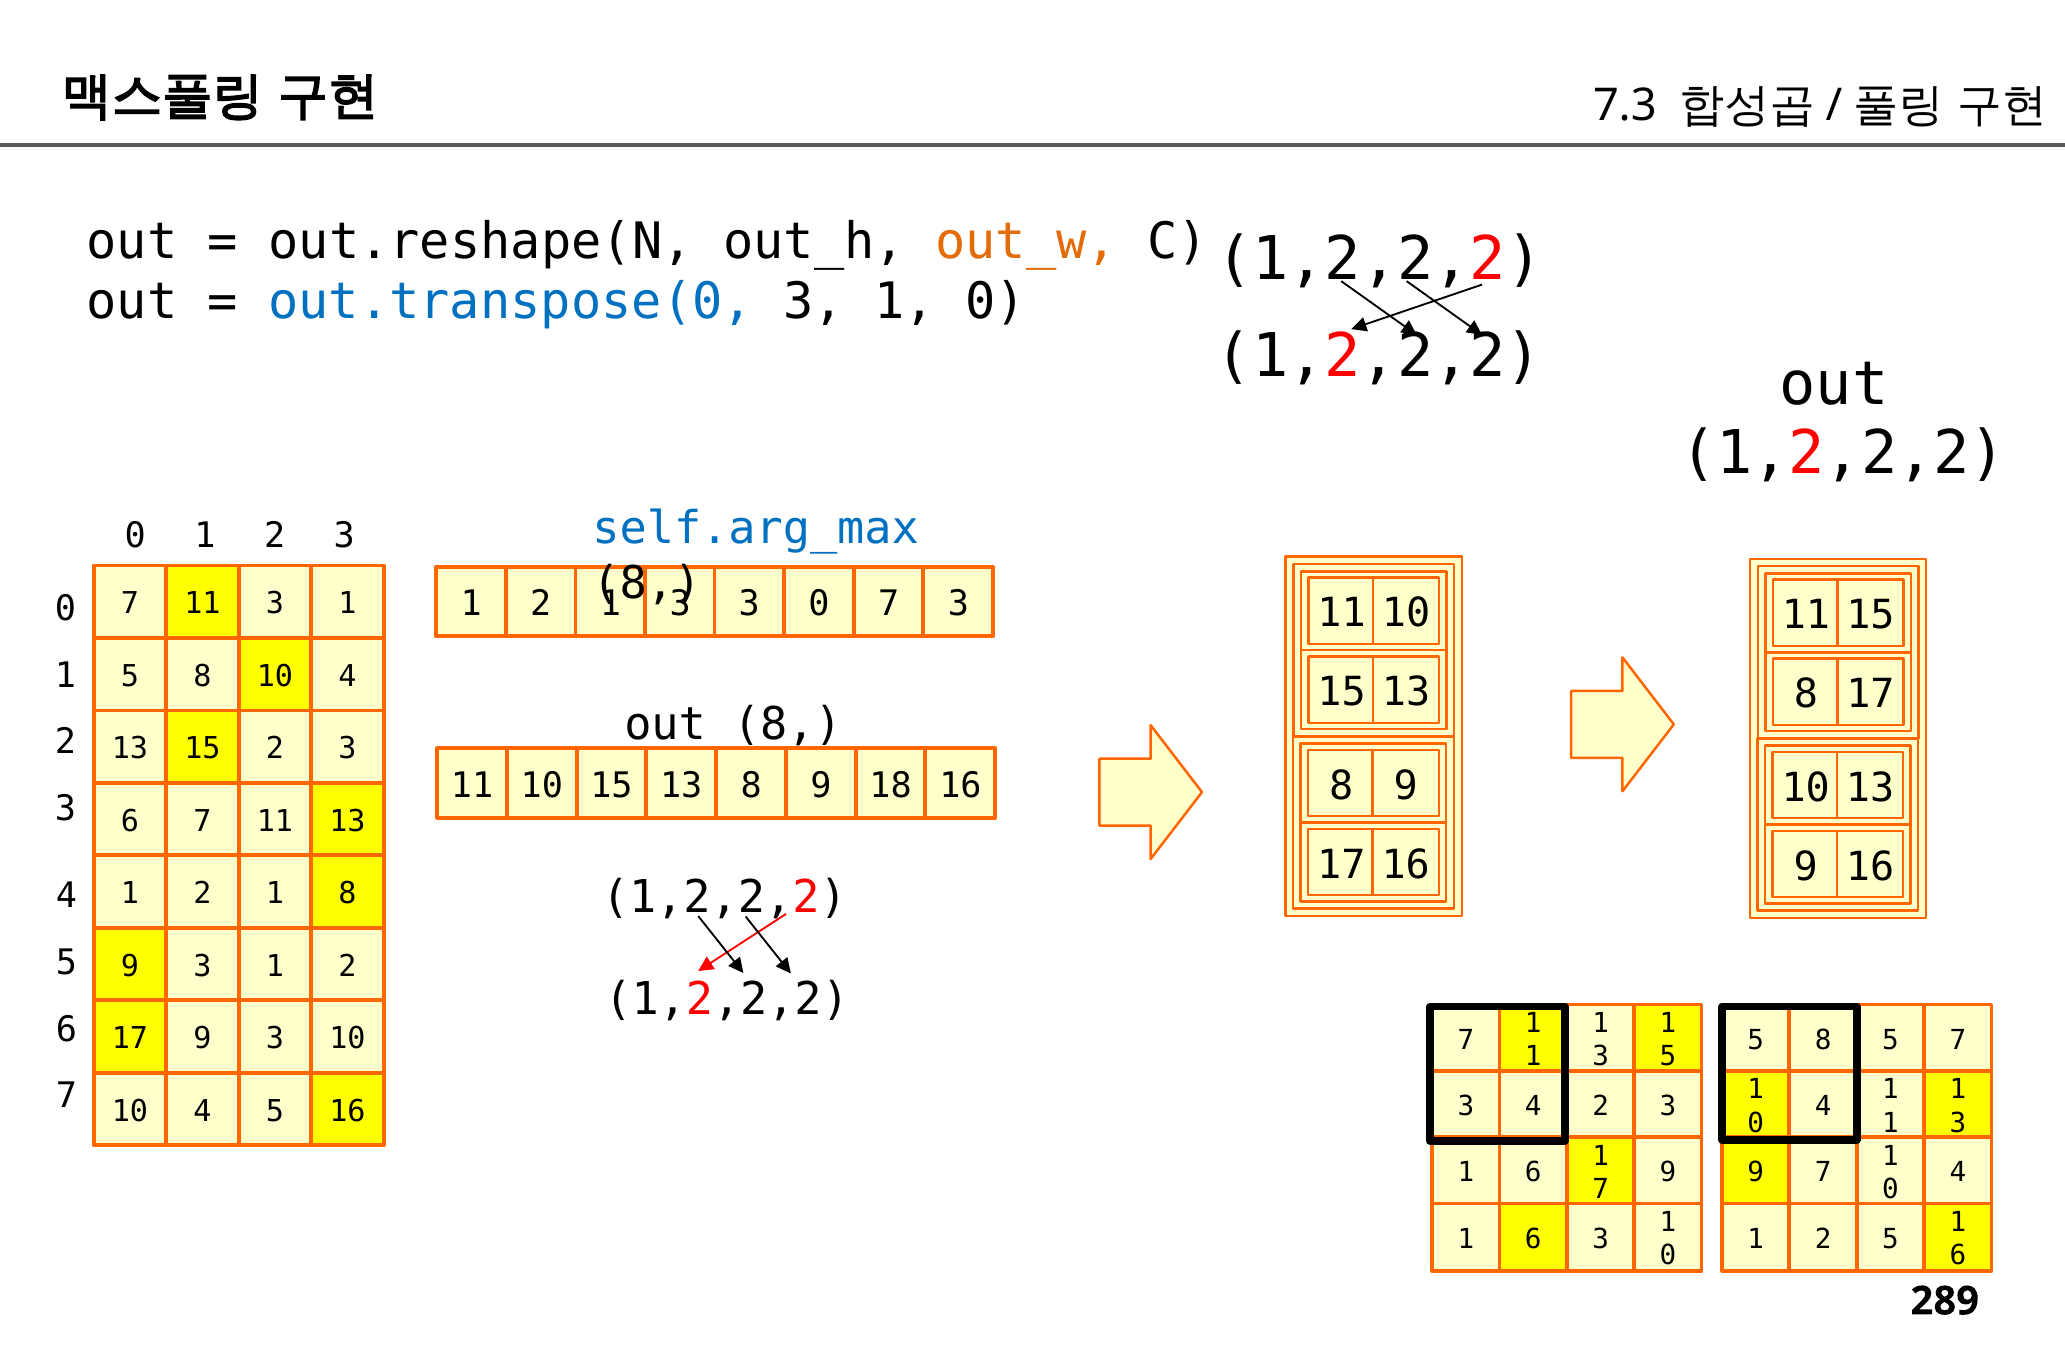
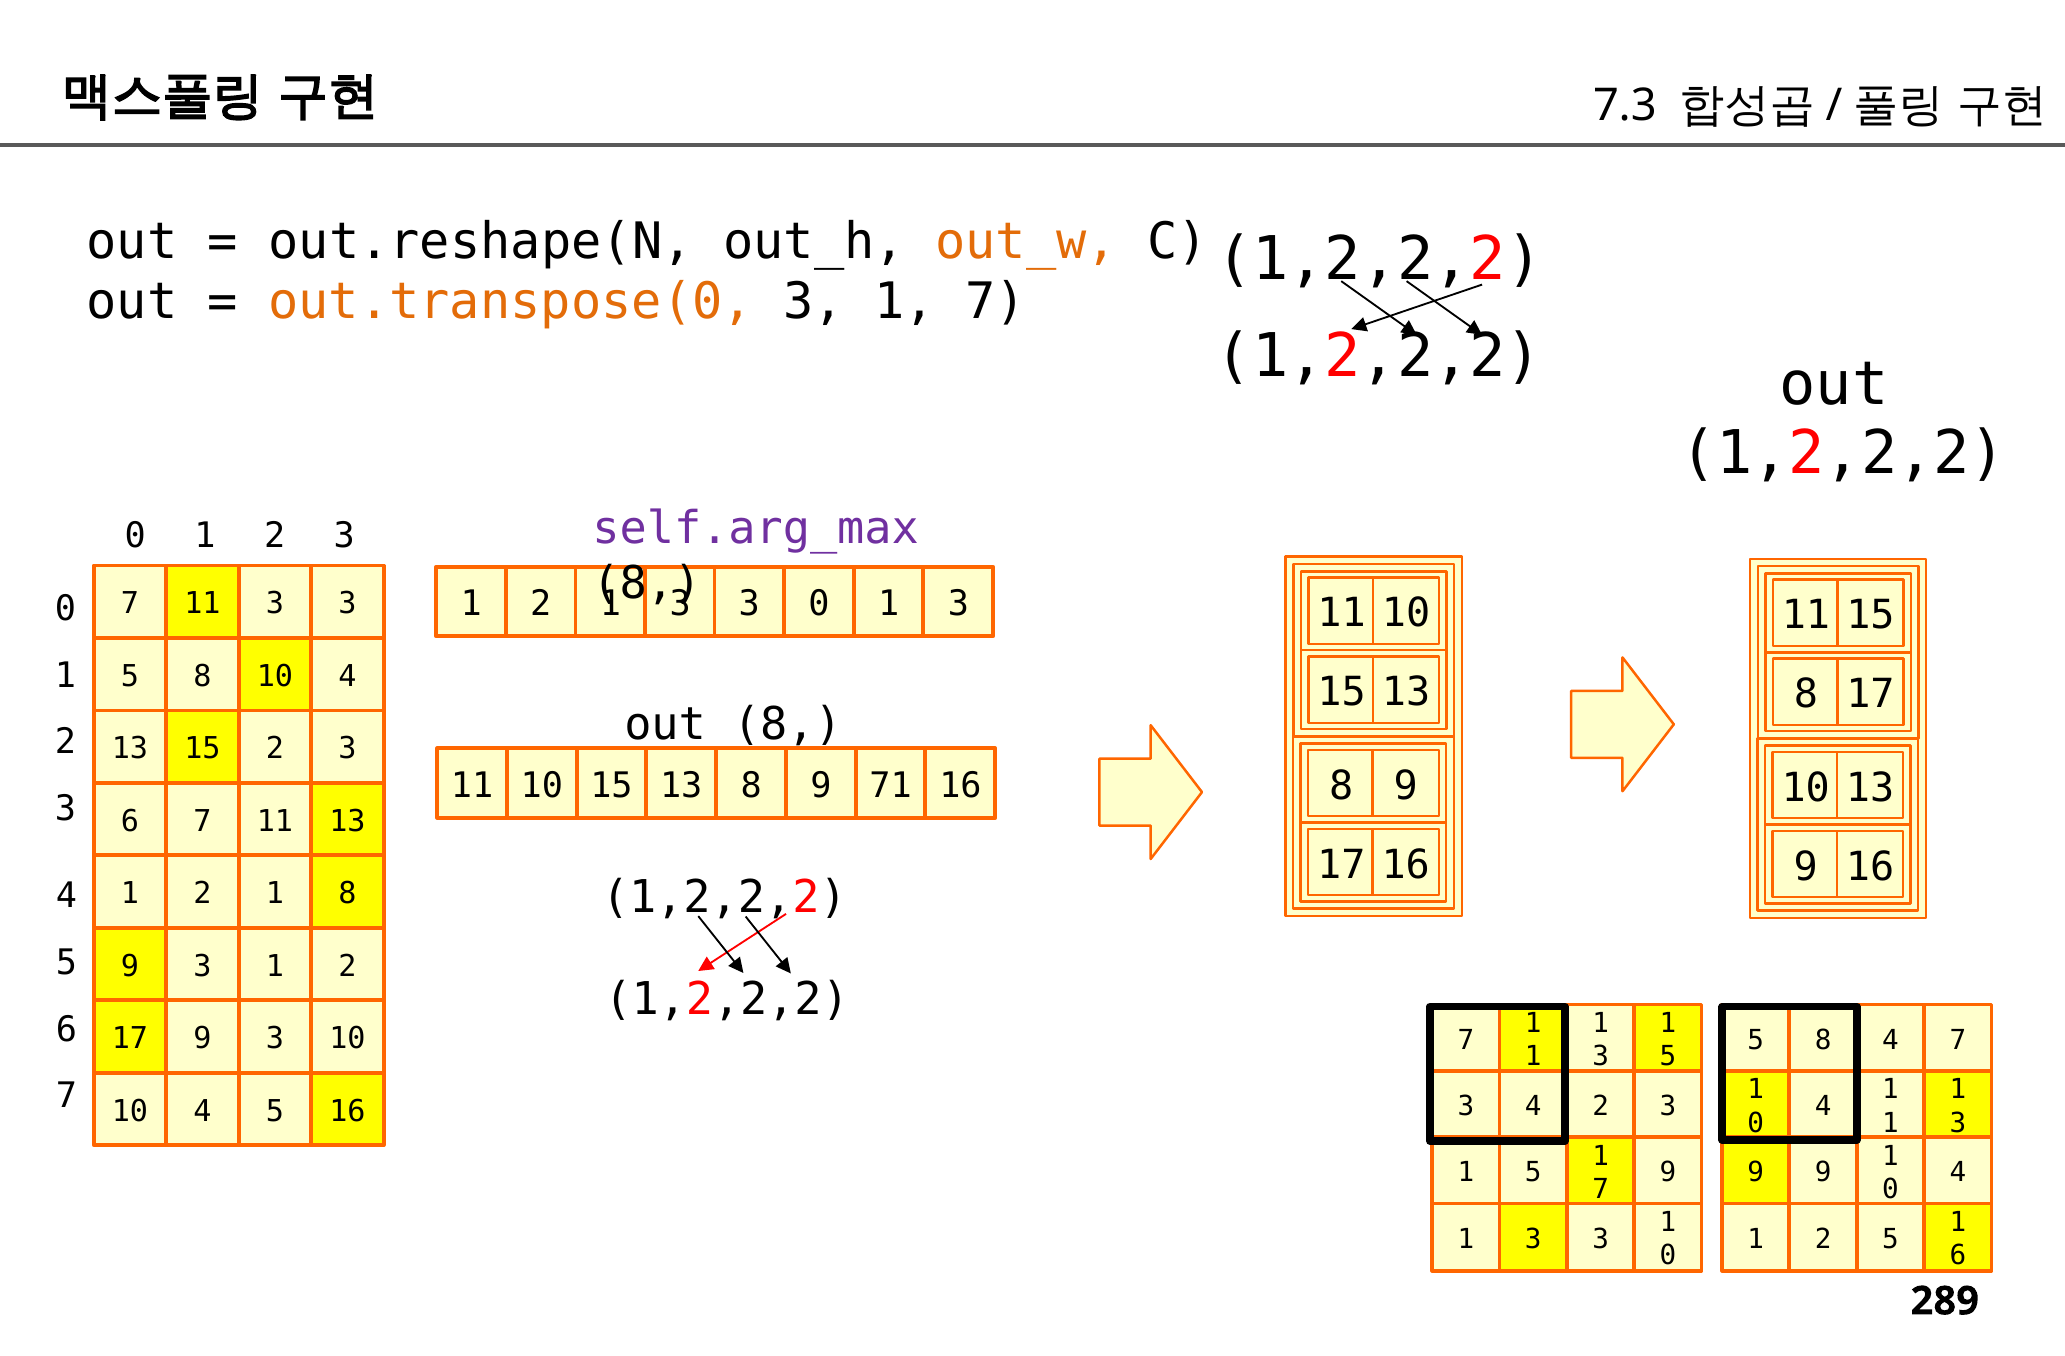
out.transpose(0 colour: blue -> orange
0 at (996, 302): 0 -> 7
self.arg_max colour: blue -> purple
7 at (889, 604): 7 -> 1
11 3 1: 1 -> 3
18: 18 -> 71
8 5: 5 -> 4
6 at (1533, 1173): 6 -> 5
9 7: 7 -> 9
6 at (1533, 1239): 6 -> 3
